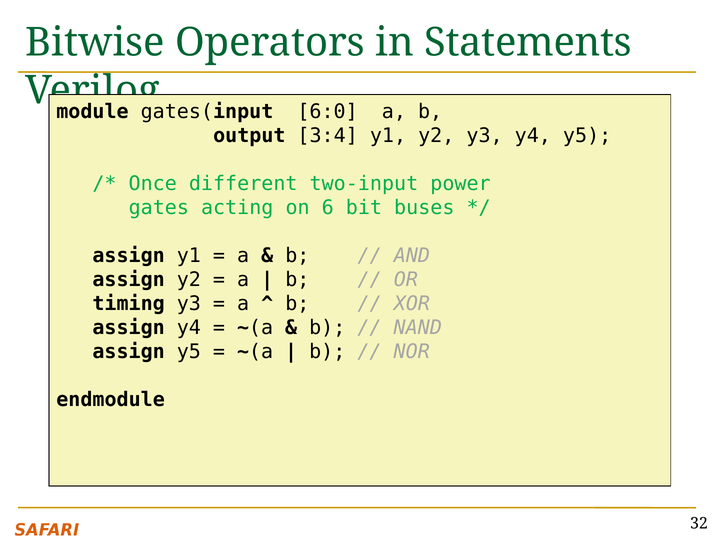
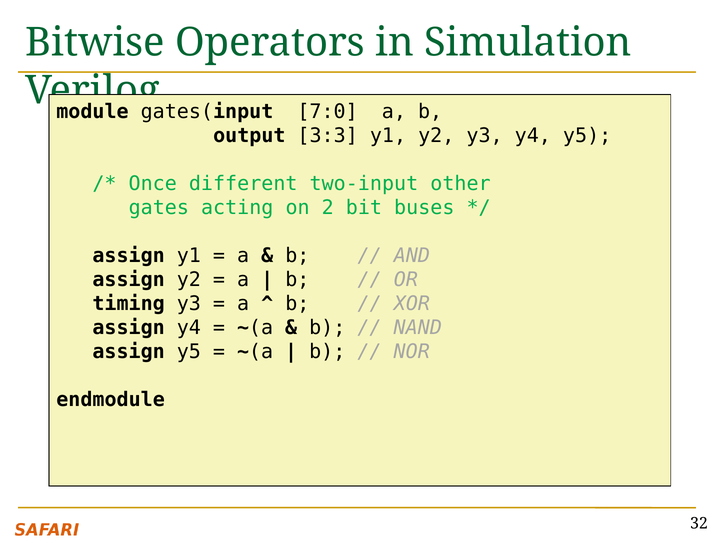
Statements: Statements -> Simulation
6:0: 6:0 -> 7:0
3:4: 3:4 -> 3:3
power: power -> other
6: 6 -> 2
